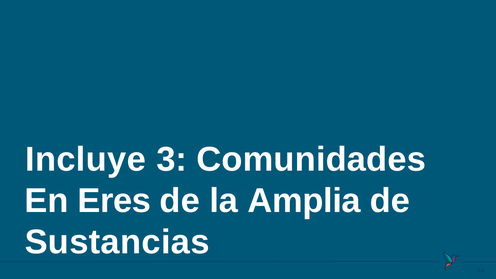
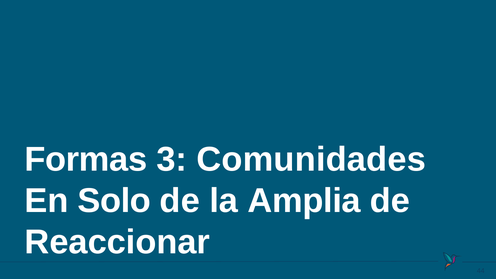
Incluye: Incluye -> Formas
Eres: Eres -> Solo
Sustancias: Sustancias -> Reaccionar
